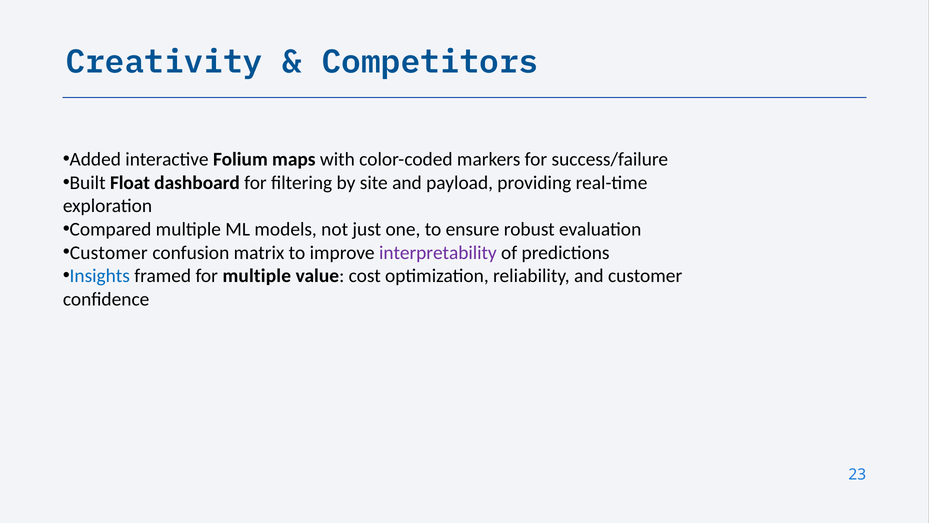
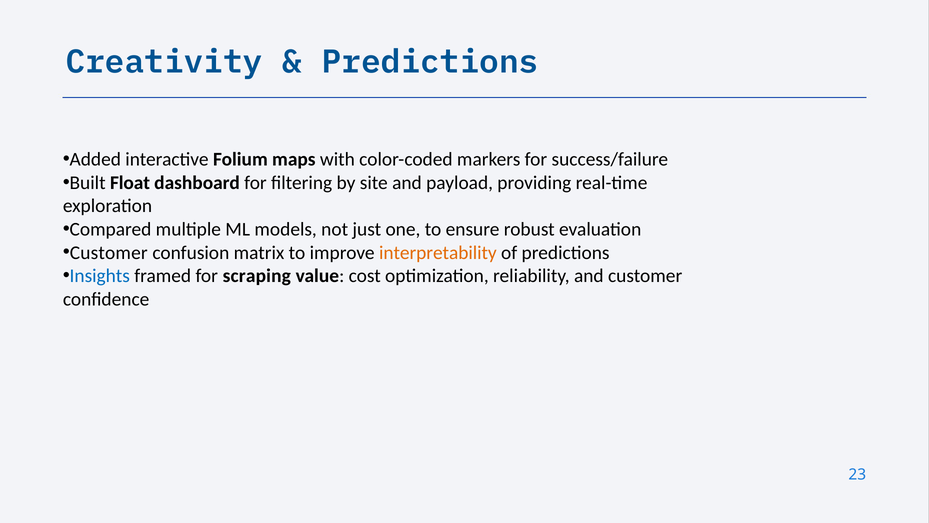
Competitors at (430, 62): Competitors -> Predictions
interpretability colour: purple -> orange
for multiple: multiple -> scraping
